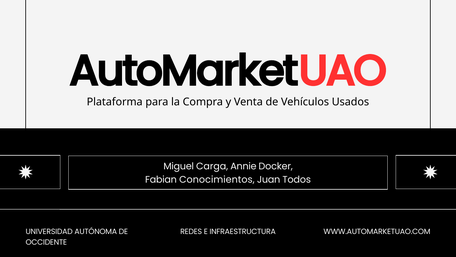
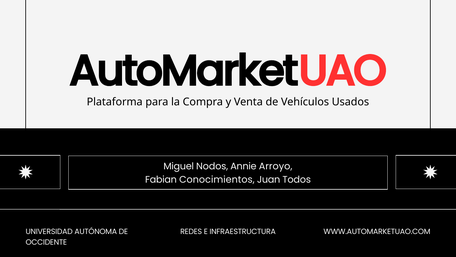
Carga: Carga -> Nodos
Docker: Docker -> Arroyo
